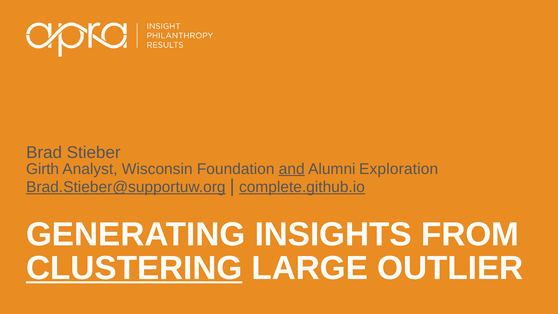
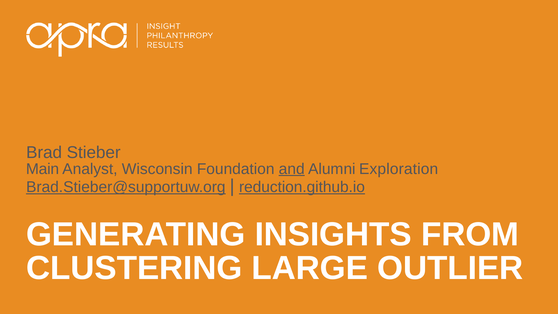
Girth: Girth -> Main
complete.github.io: complete.github.io -> reduction.github.io
CLUSTERING underline: present -> none
